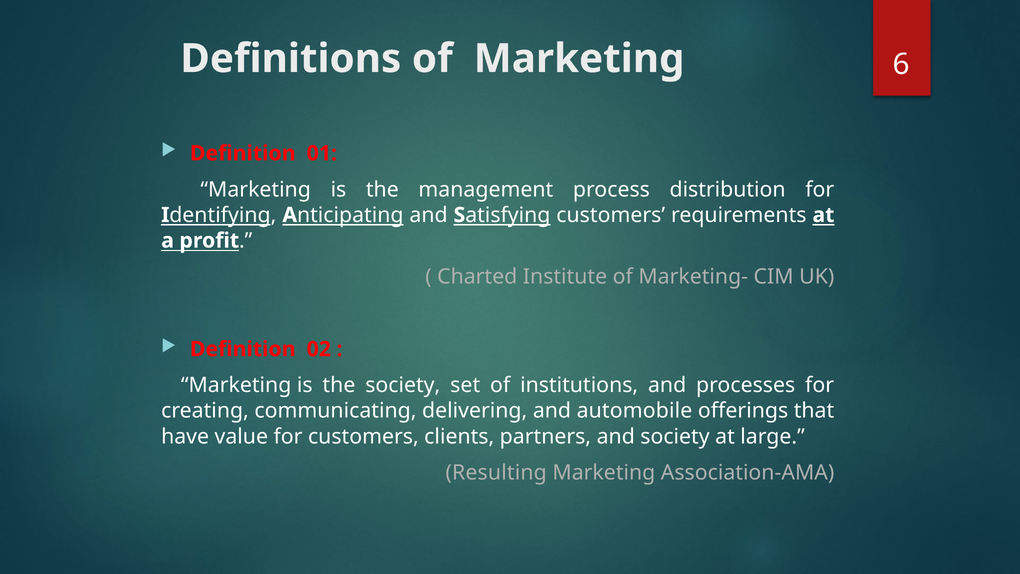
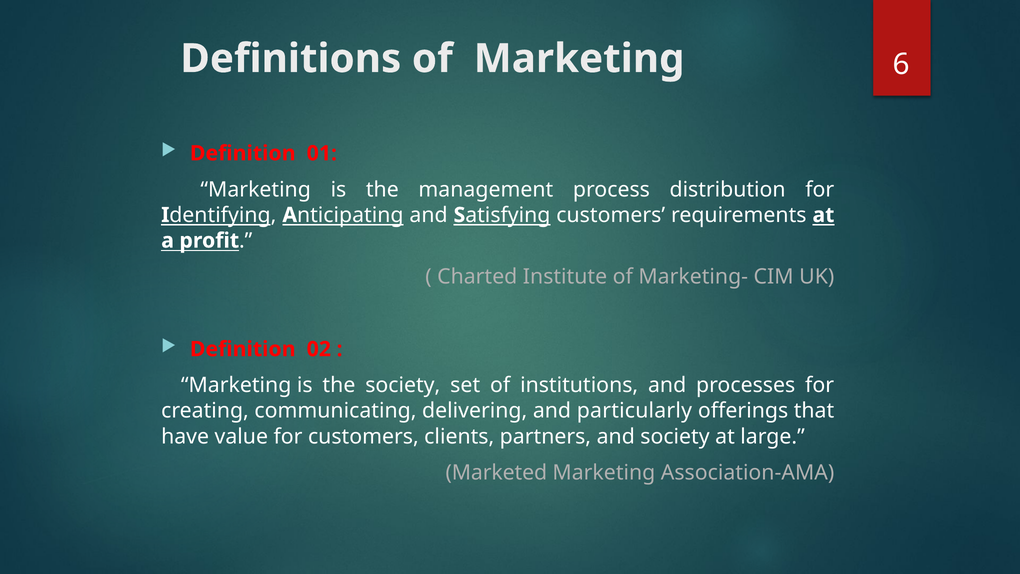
automobile: automobile -> particularly
Resulting: Resulting -> Marketed
